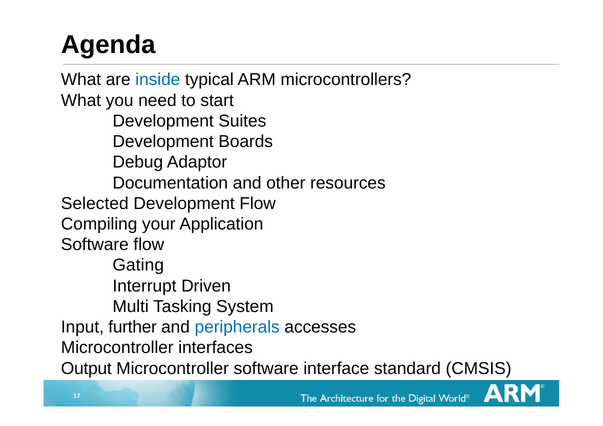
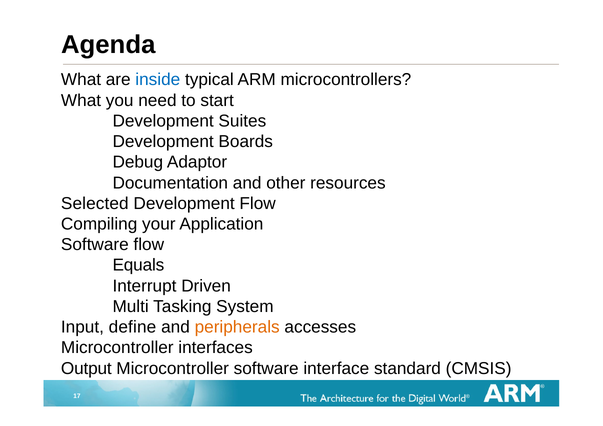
Gating: Gating -> Equals
further: further -> define
peripherals colour: blue -> orange
